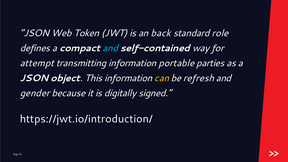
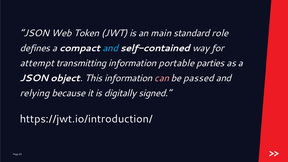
back: back -> main
can colour: yellow -> pink
refresh: refresh -> passed
gender: gender -> relying
